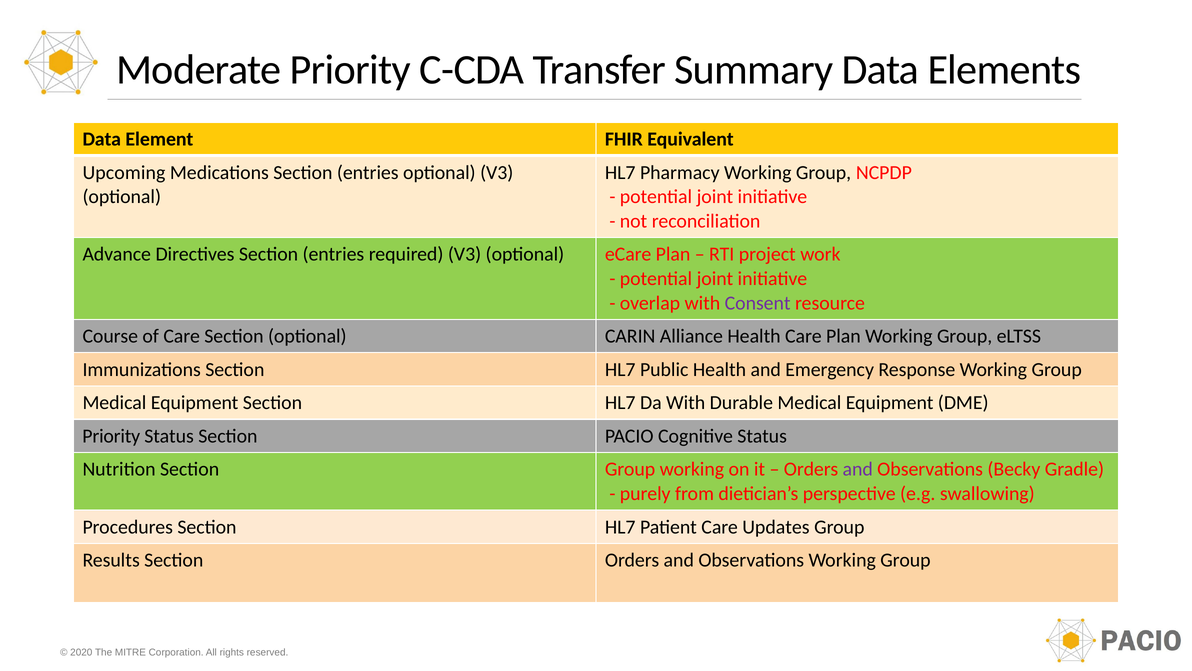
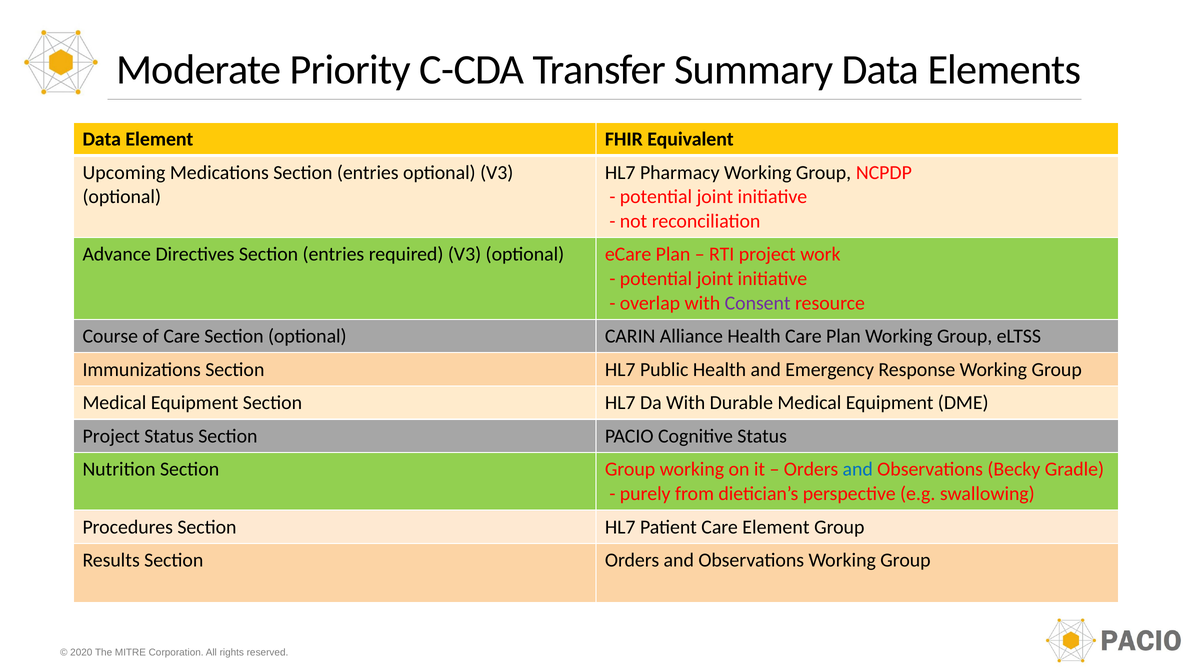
Priority at (111, 436): Priority -> Project
and at (858, 469) colour: purple -> blue
Care Updates: Updates -> Element
